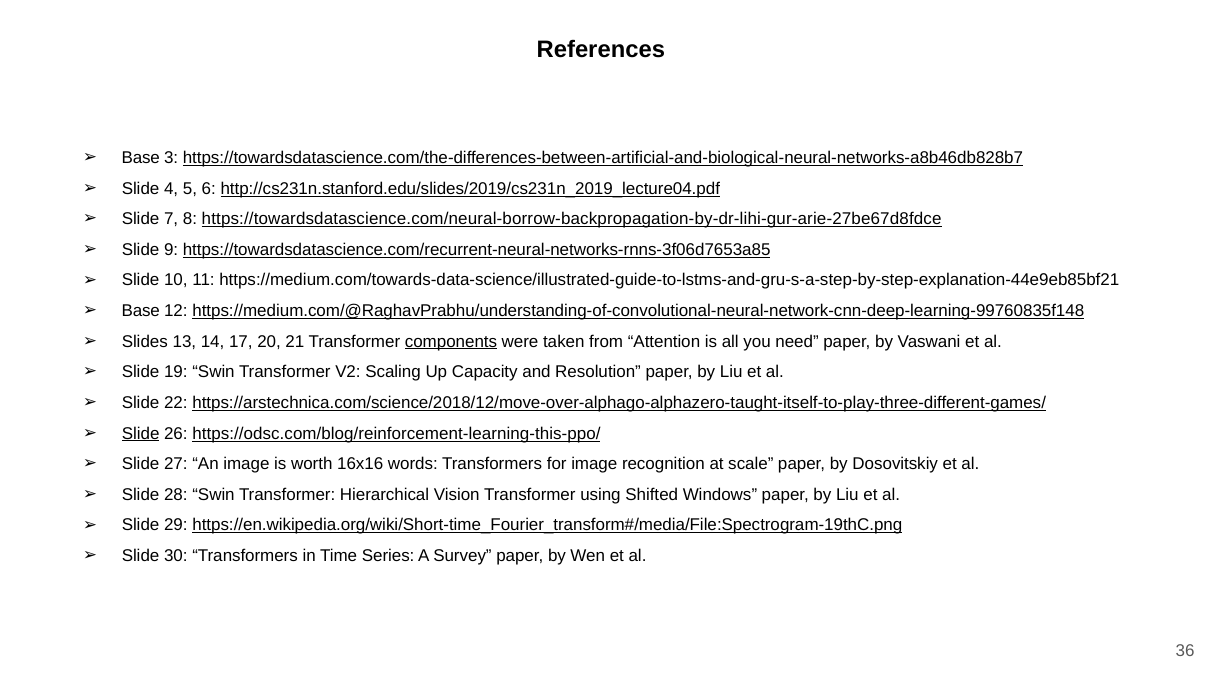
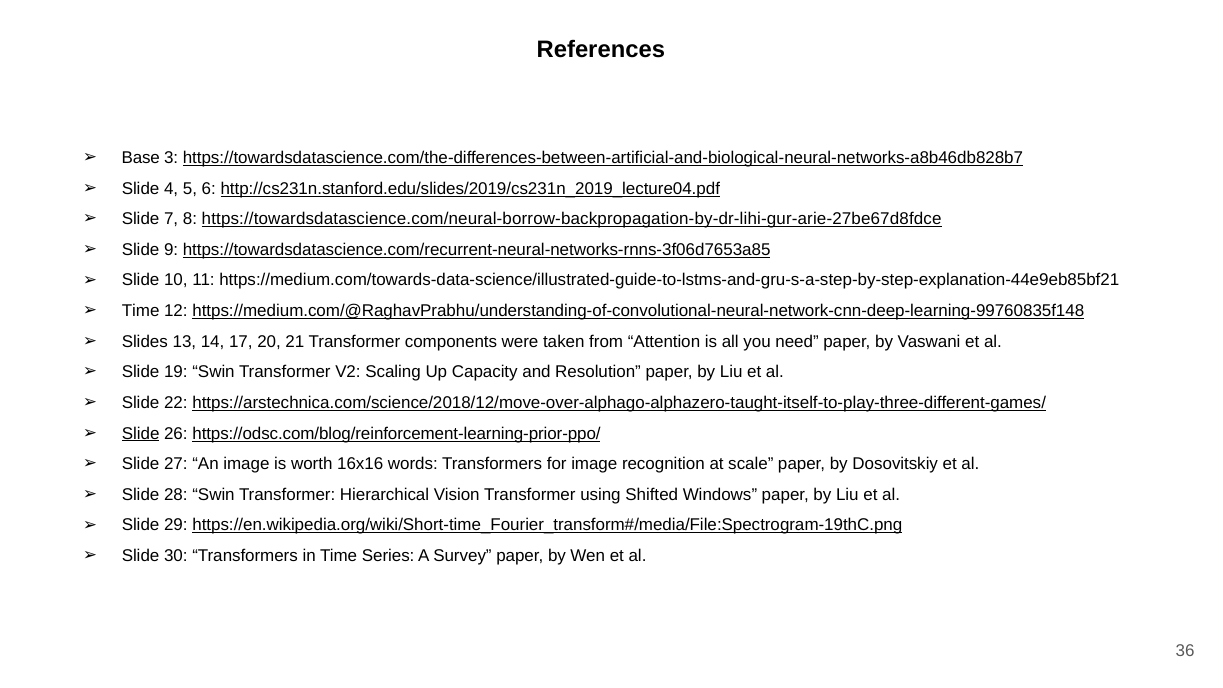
Base at (141, 311): Base -> Time
components underline: present -> none
https://odsc.com/blog/reinforcement-learning-this-ppo/: https://odsc.com/blog/reinforcement-learning-this-ppo/ -> https://odsc.com/blog/reinforcement-learning-prior-ppo/
